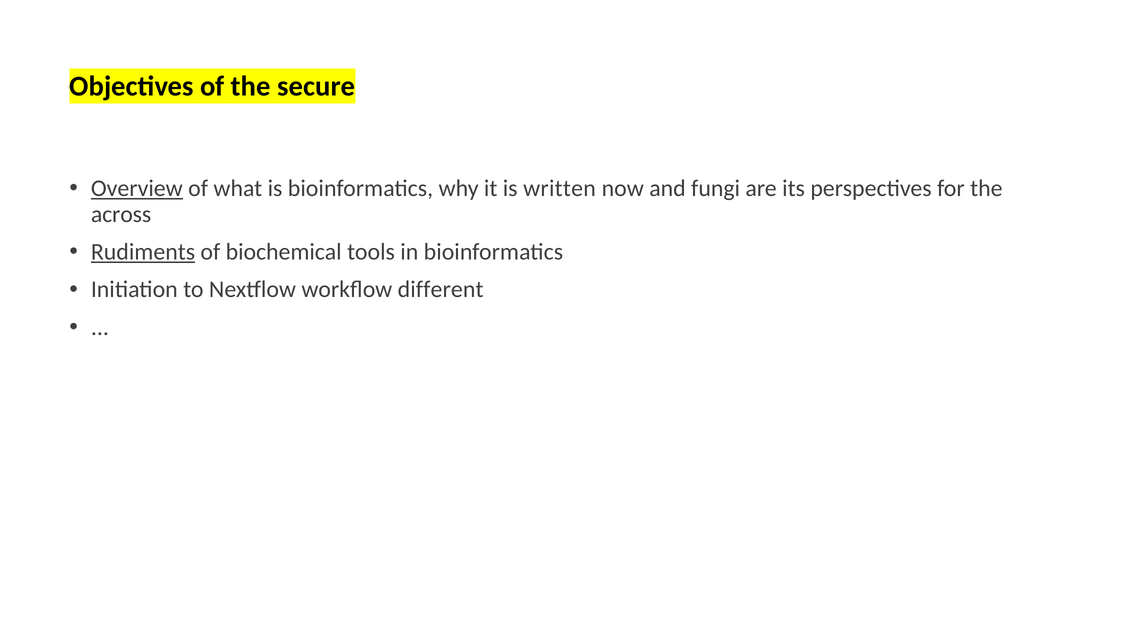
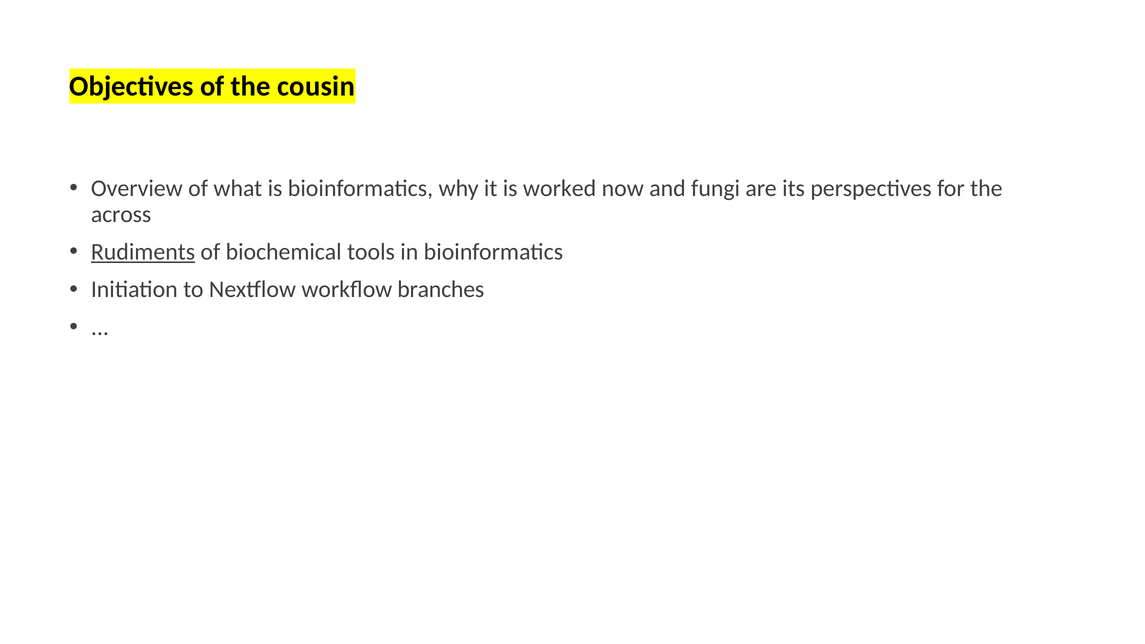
secure: secure -> cousin
Overview underline: present -> none
written: written -> worked
different: different -> branches
